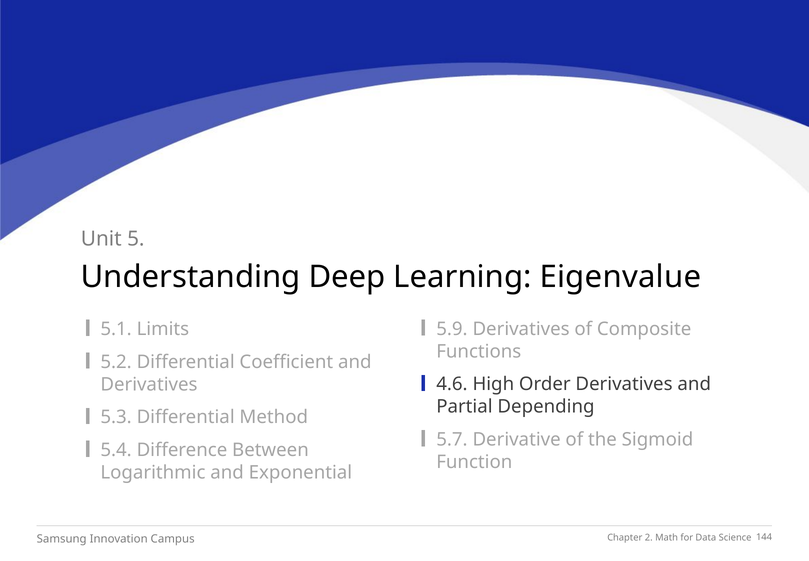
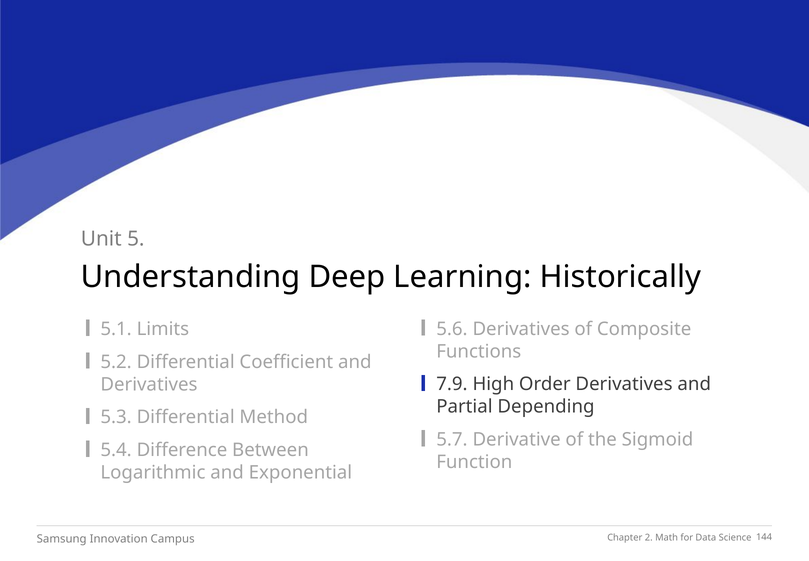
Eigenvalue: Eigenvalue -> Historically
5.9: 5.9 -> 5.6
4.6: 4.6 -> 7.9
